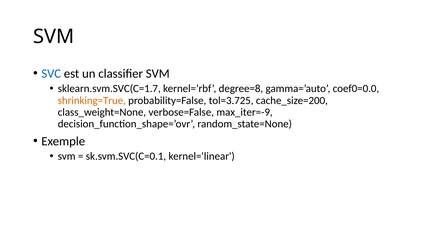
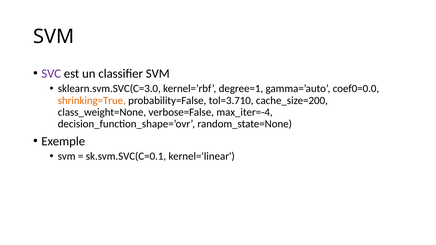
SVC colour: blue -> purple
sklearn.svm.SVC(C=1.7: sklearn.svm.SVC(C=1.7 -> sklearn.svm.SVC(C=3.0
degree=8: degree=8 -> degree=1
tol=3.725: tol=3.725 -> tol=3.710
max_iter=-9: max_iter=-9 -> max_iter=-4
